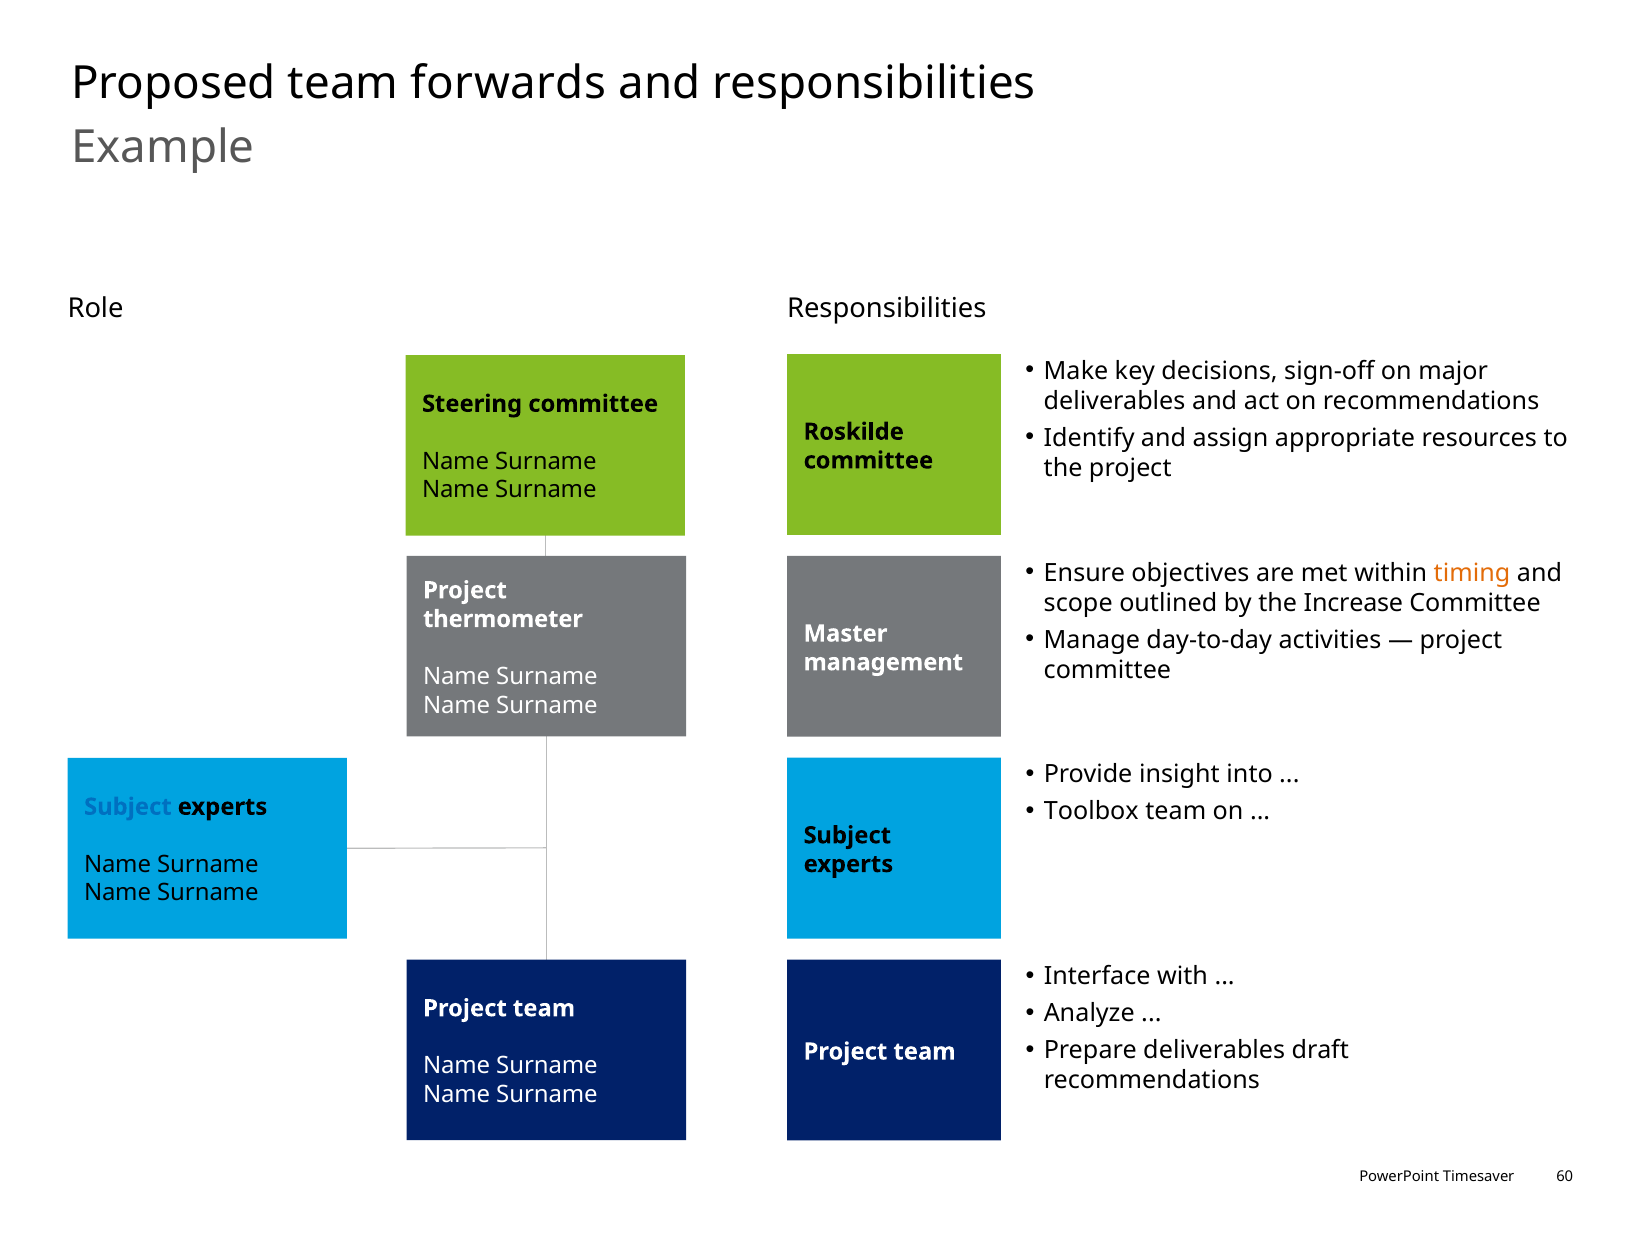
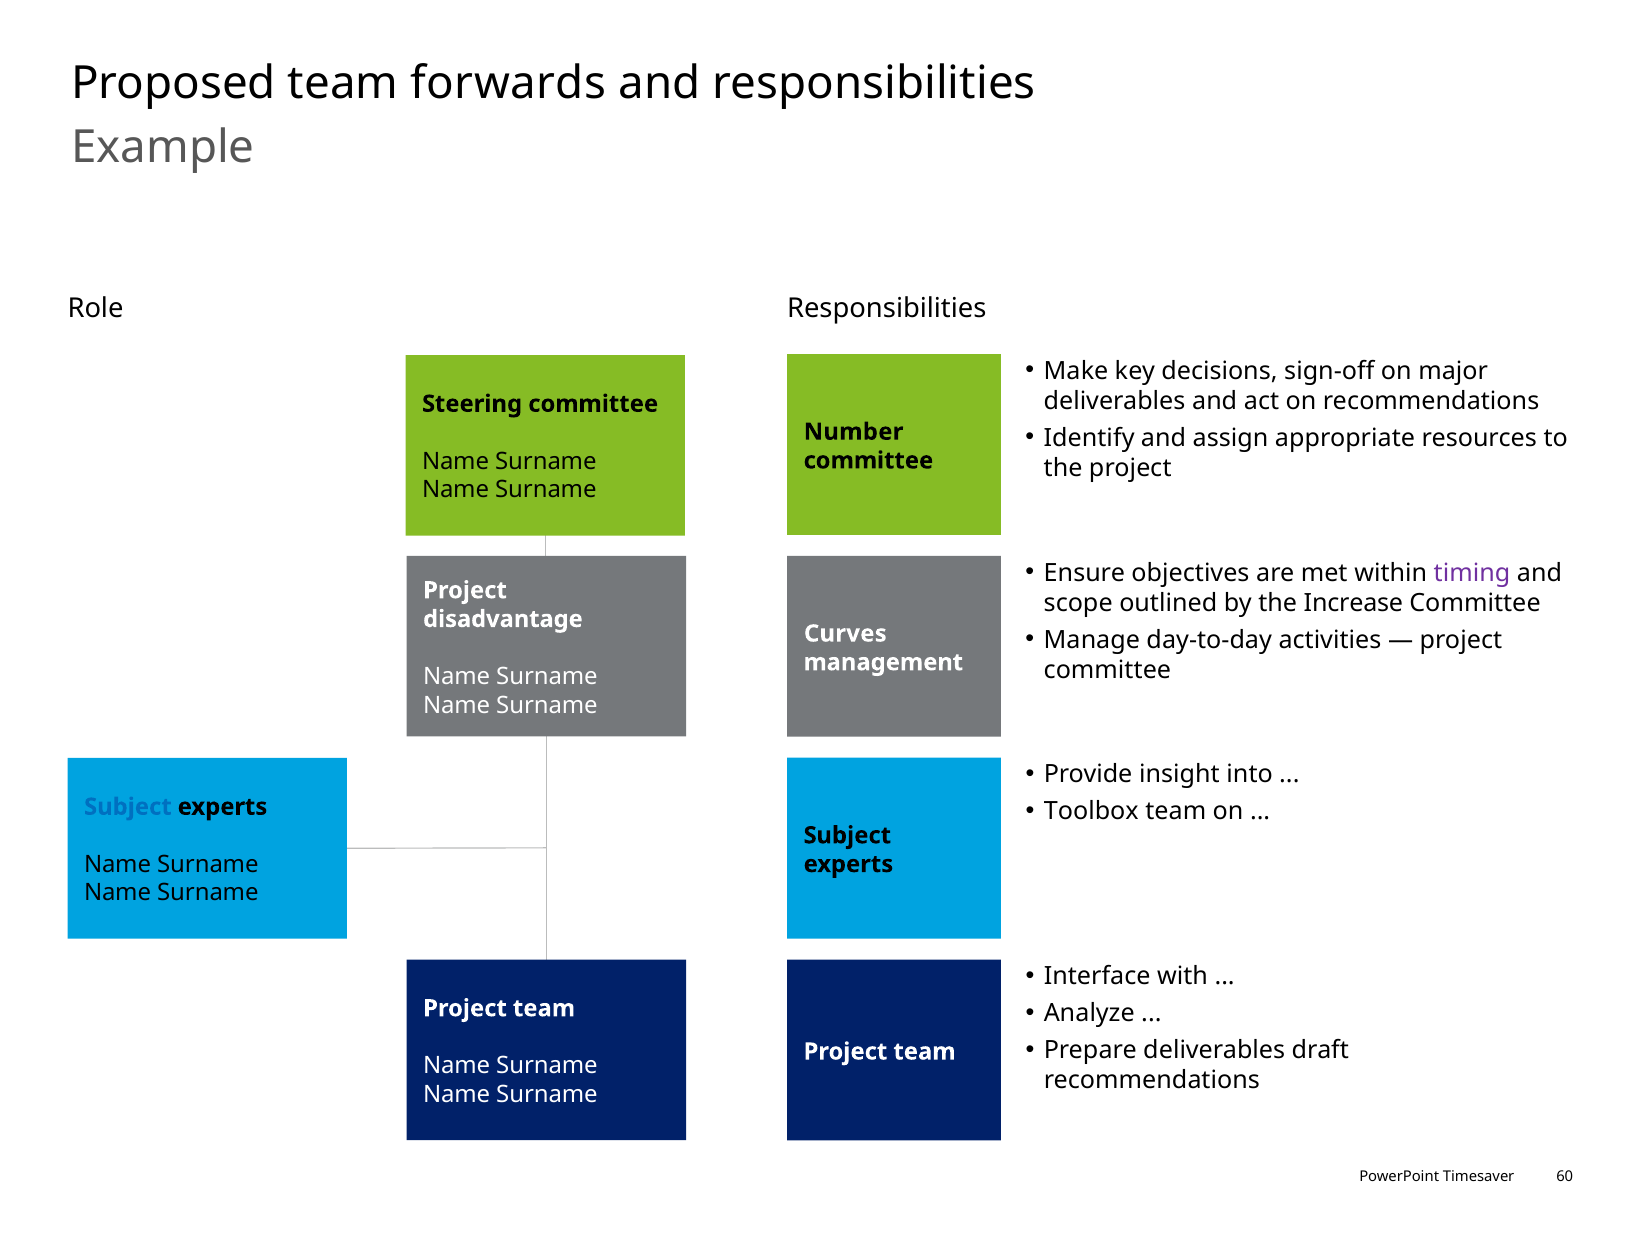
Roskilde: Roskilde -> Number
timing colour: orange -> purple
thermometer: thermometer -> disadvantage
Master: Master -> Curves
